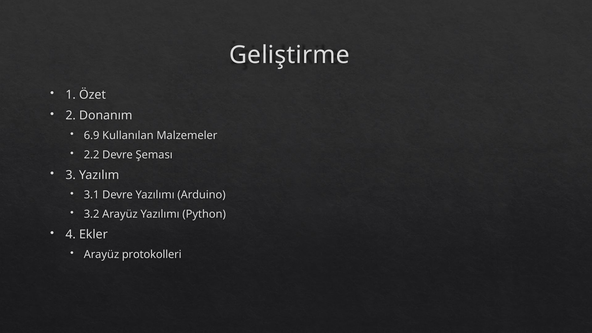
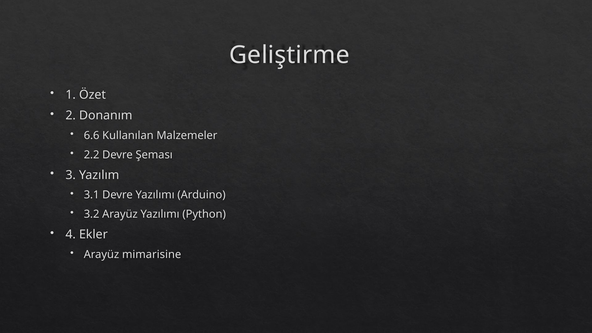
6.9: 6.9 -> 6.6
protokolleri: protokolleri -> mimarisine
